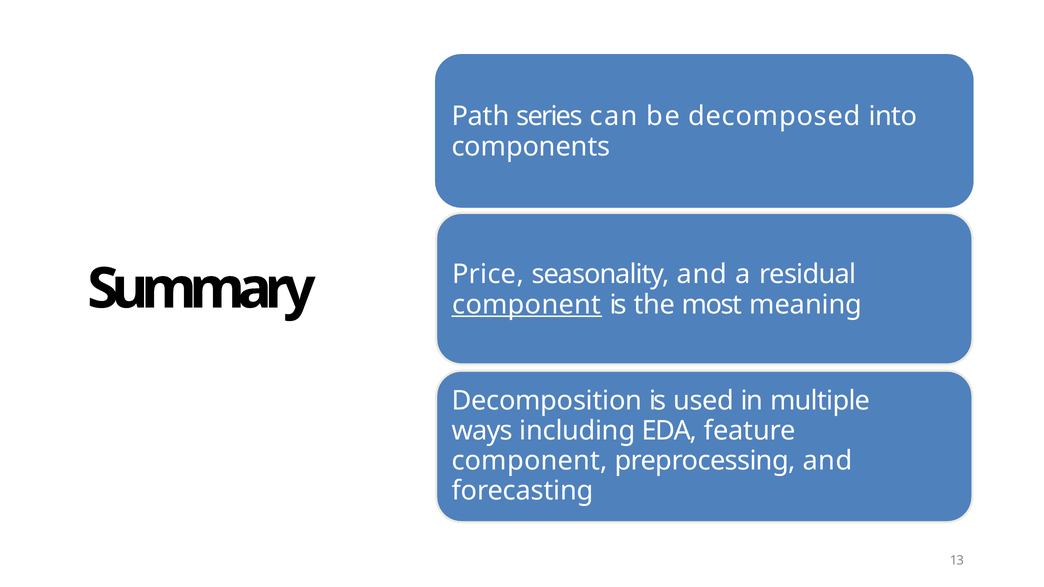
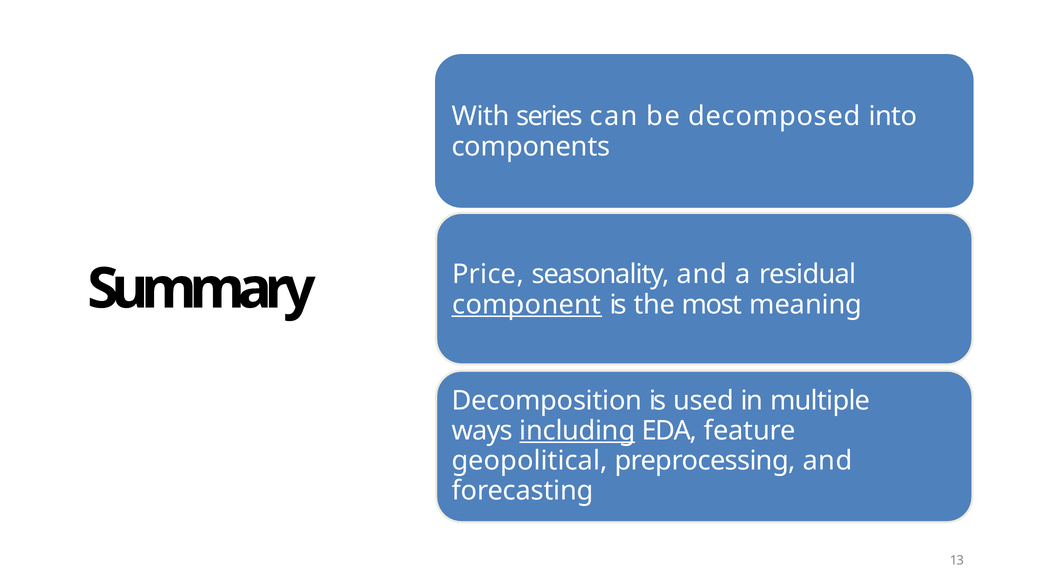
Path: Path -> With
including underline: none -> present
component at (530, 461): component -> geopolitical
